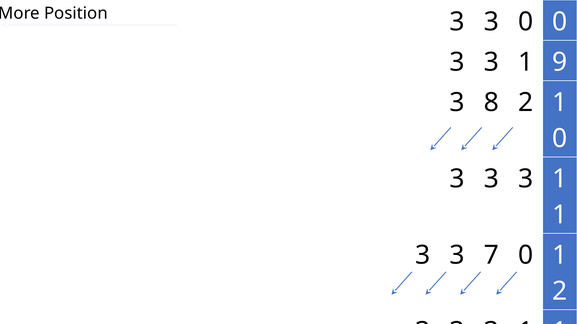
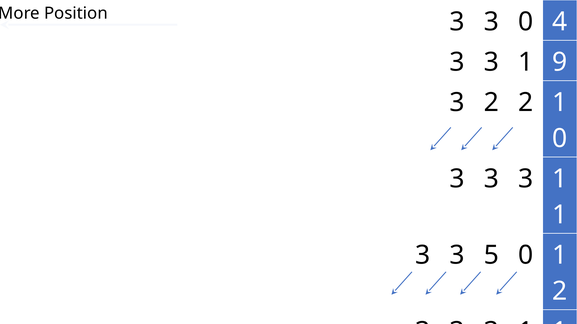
0 0: 0 -> 4
8 at (491, 103): 8 -> 2
3 7: 7 -> 5
